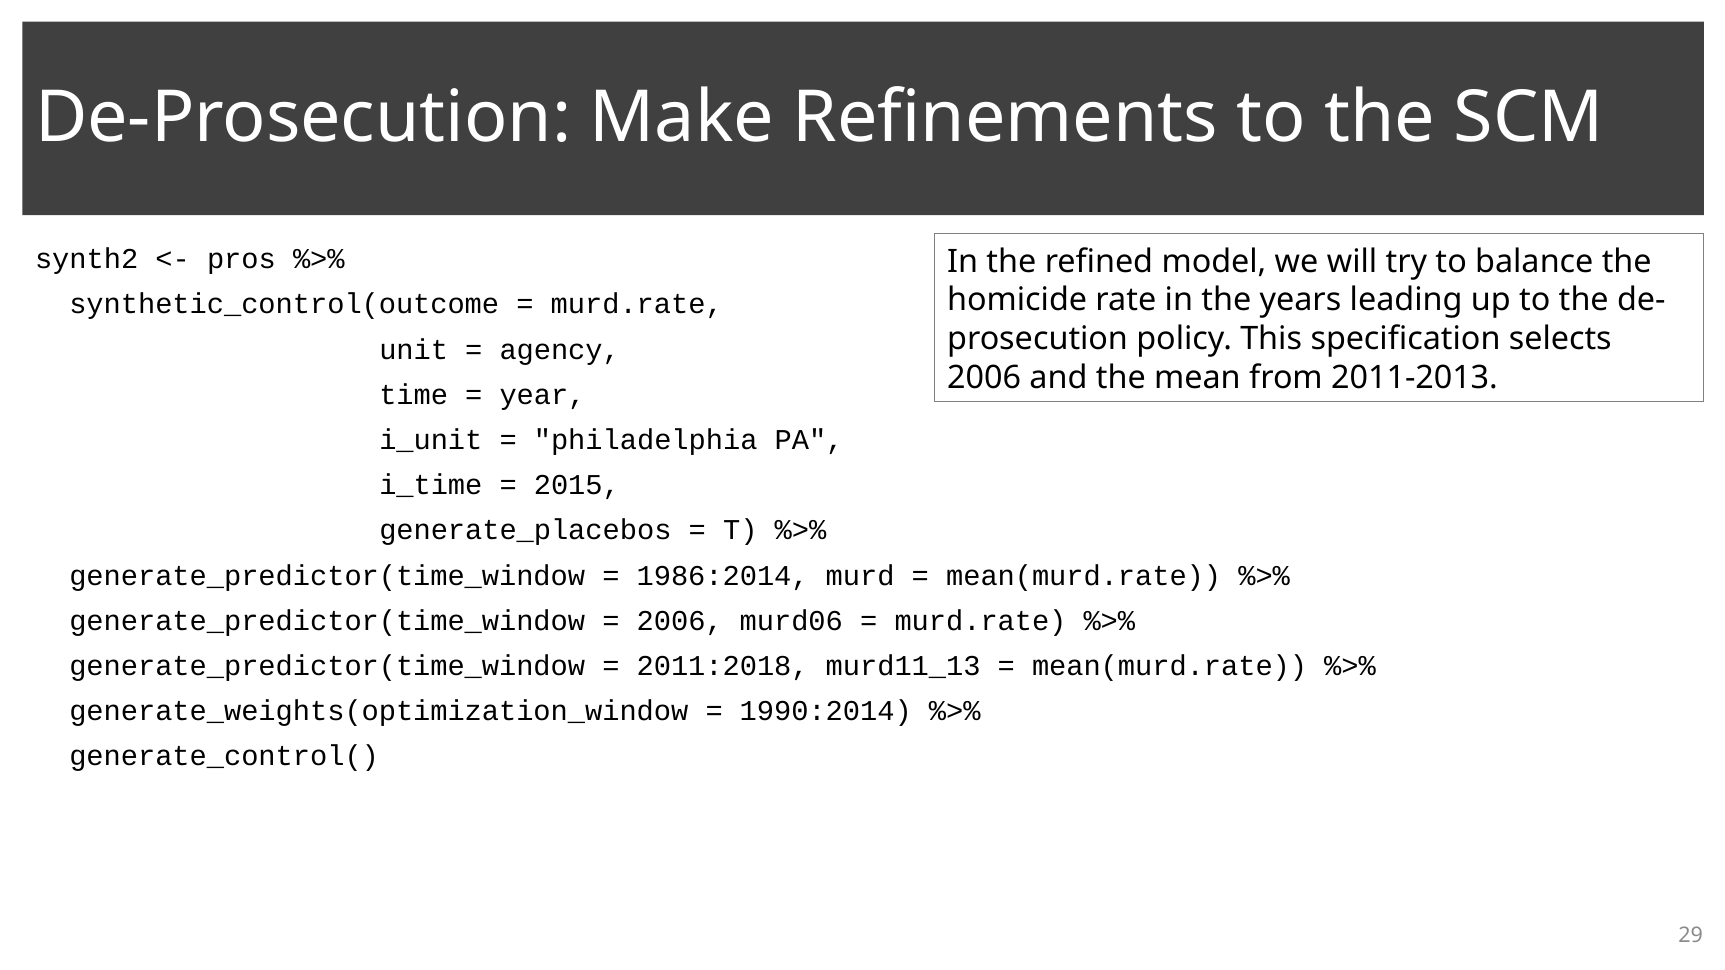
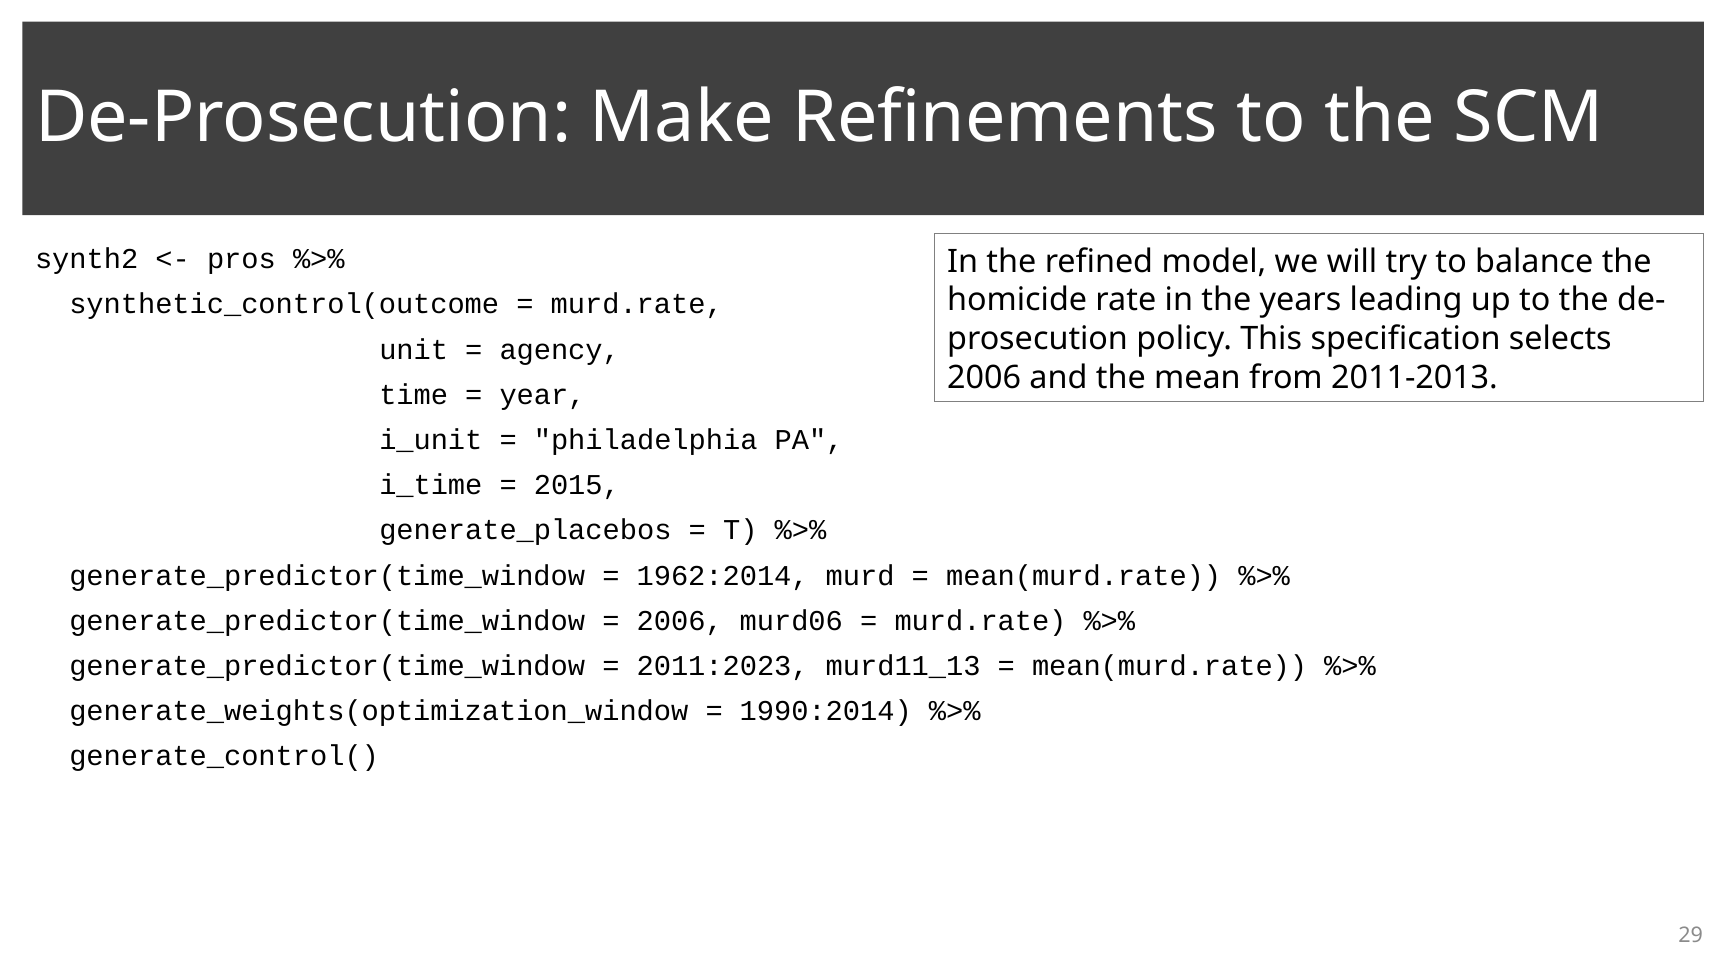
1986:2014: 1986:2014 -> 1962:2014
2011:2018: 2011:2018 -> 2011:2023
